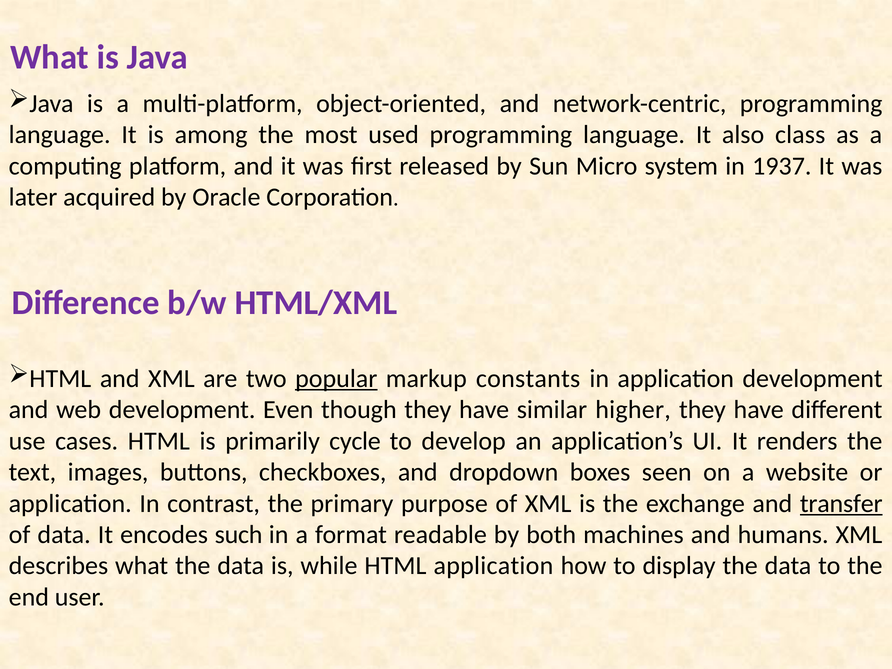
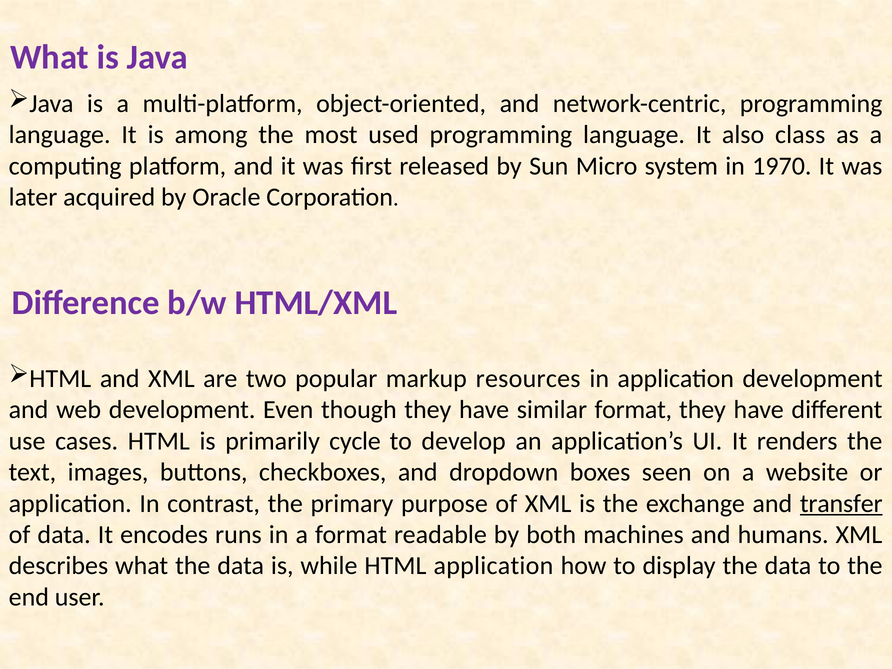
1937: 1937 -> 1970
popular underline: present -> none
constants: constants -> resources
similar higher: higher -> format
such: such -> runs
